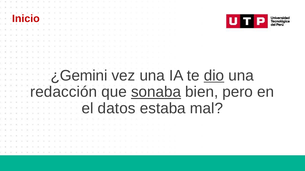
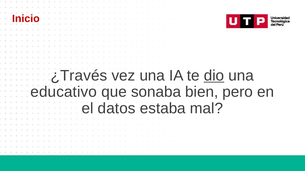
¿Gemini: ¿Gemini -> ¿Través
redacción: redacción -> educativo
sonaba underline: present -> none
